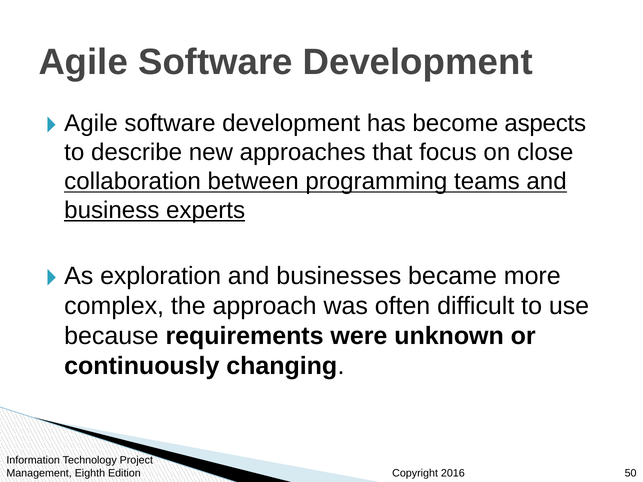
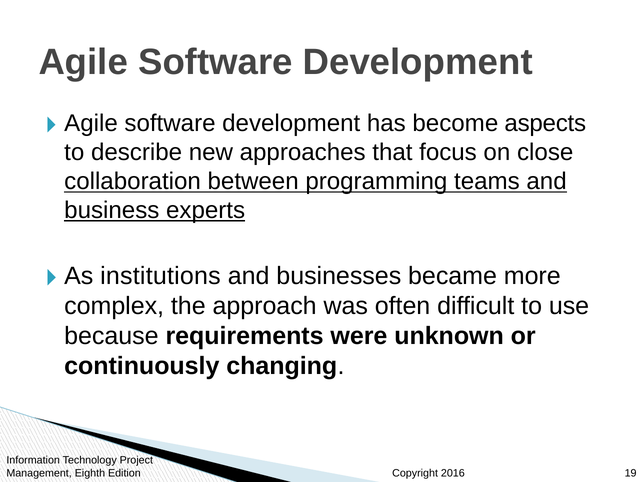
exploration: exploration -> institutions
50: 50 -> 19
